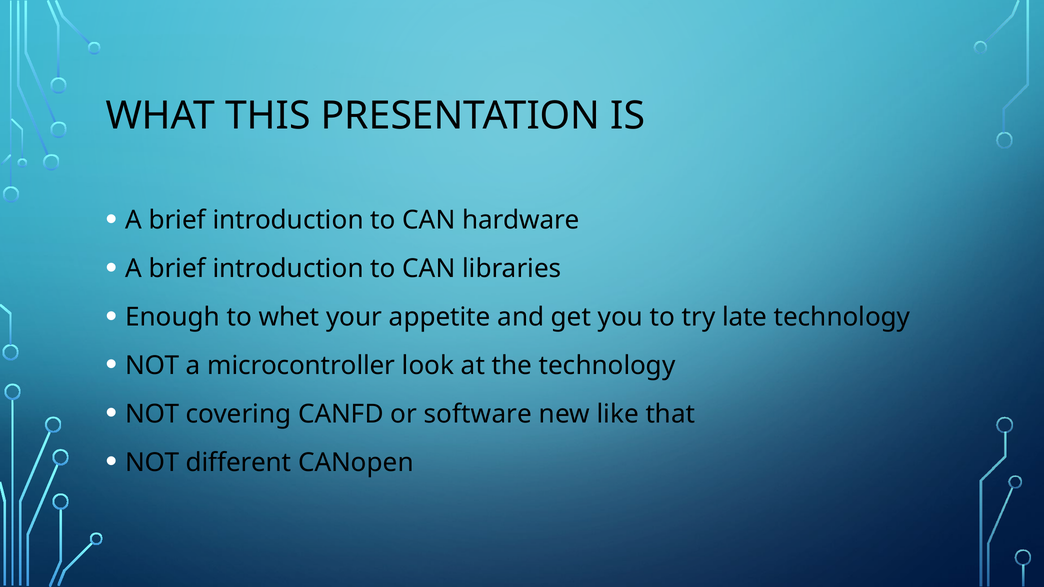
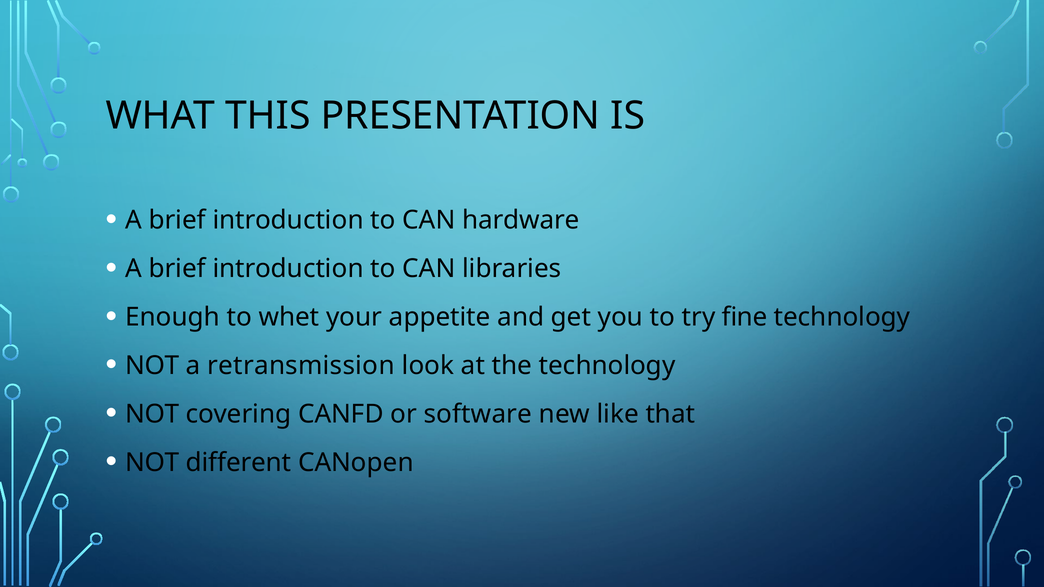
late: late -> fine
microcontroller: microcontroller -> retransmission
